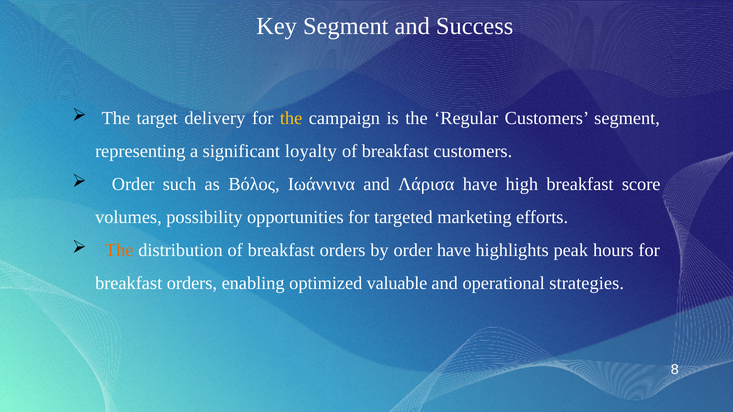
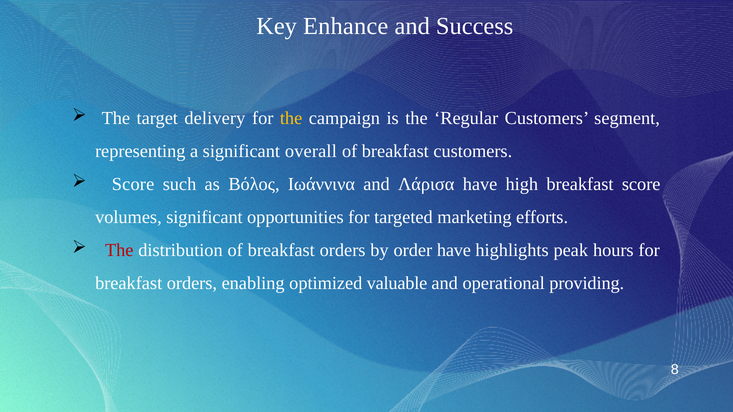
Key Segment: Segment -> Enhance
loyalty: loyalty -> overall
Order at (133, 184): Order -> Score
volumes possibility: possibility -> significant
The at (119, 250) colour: orange -> red
strategies: strategies -> providing
